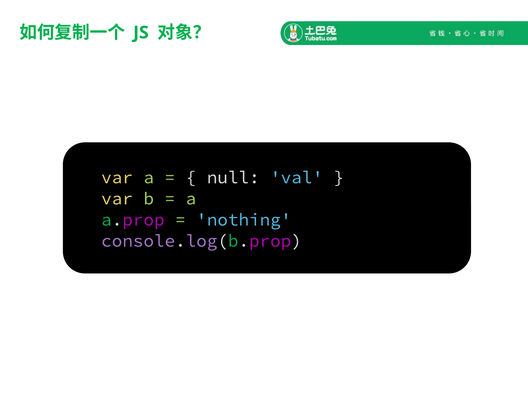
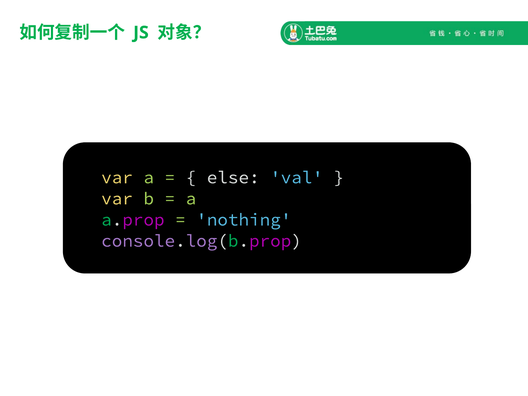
null: null -> else
